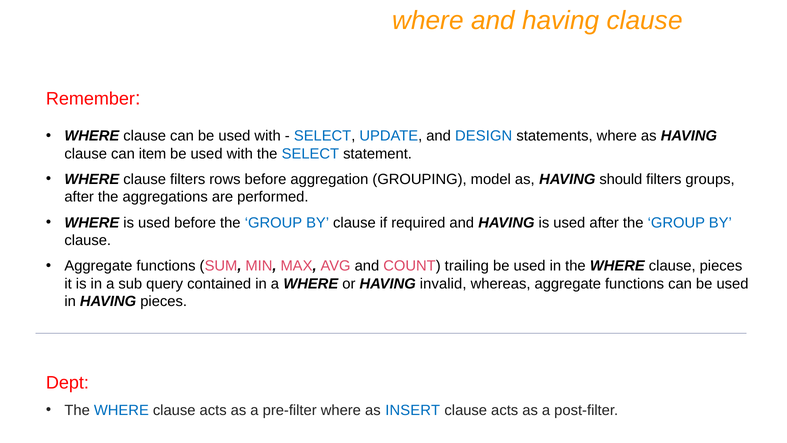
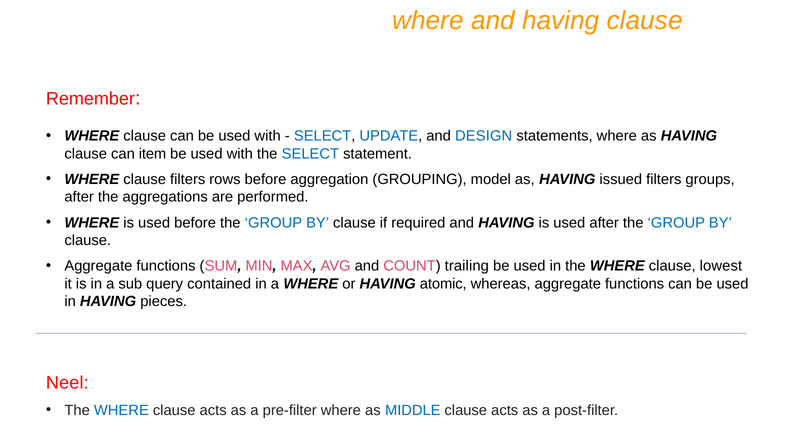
should: should -> issued
clause pieces: pieces -> lowest
invalid: invalid -> atomic
Dept: Dept -> Neel
INSERT: INSERT -> MIDDLE
